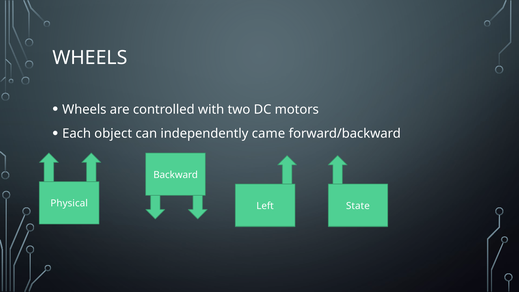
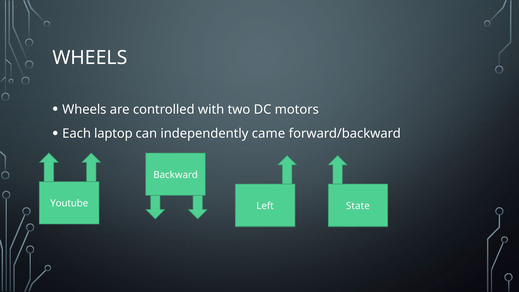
object: object -> laptop
Physical: Physical -> Youtube
